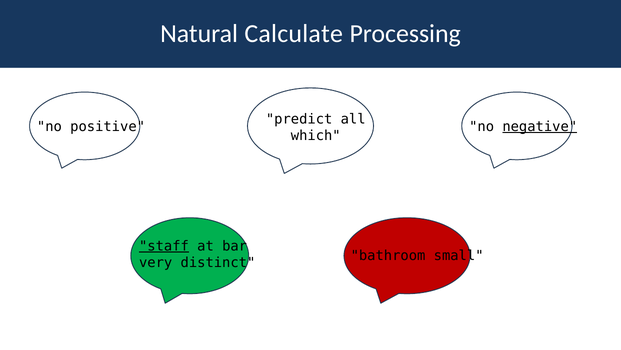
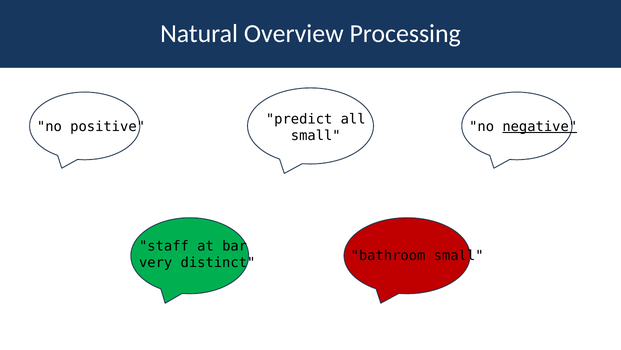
Calculate: Calculate -> Overview
which at (316, 135): which -> small
staff underline: present -> none
